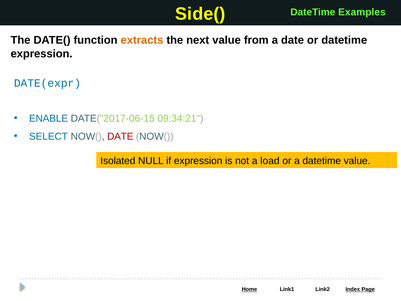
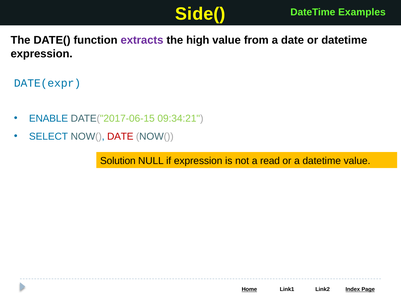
extracts colour: orange -> purple
next: next -> high
Isolated: Isolated -> Solution
load: load -> read
